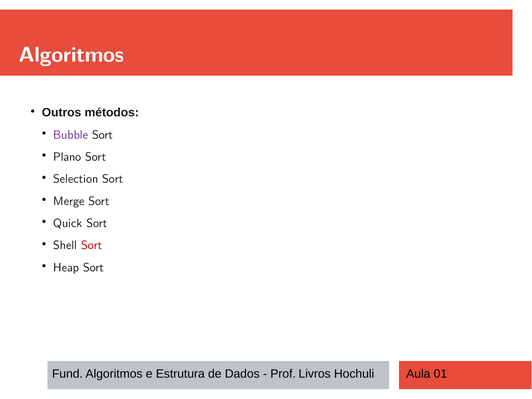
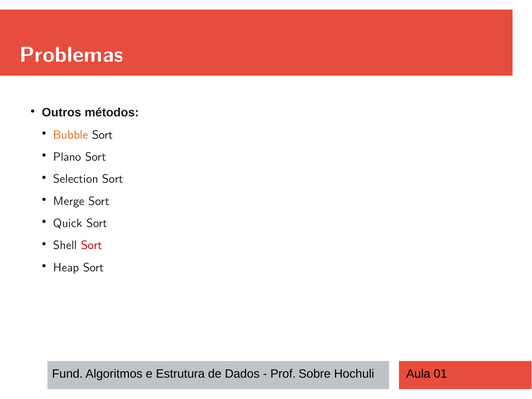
Algoritmos at (72, 55): Algoritmos -> Problemas
Bubble colour: purple -> orange
Livros: Livros -> Sobre
